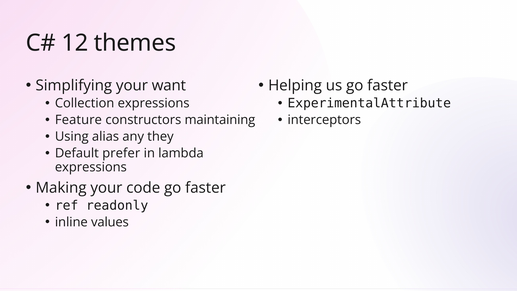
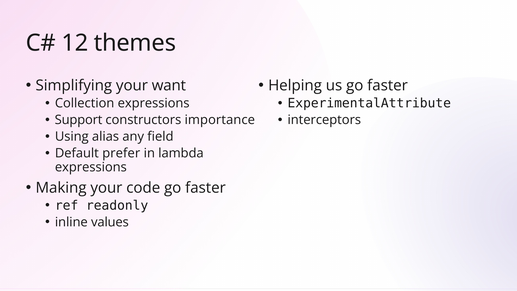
Feature: Feature -> Support
maintaining: maintaining -> importance
they: they -> field
